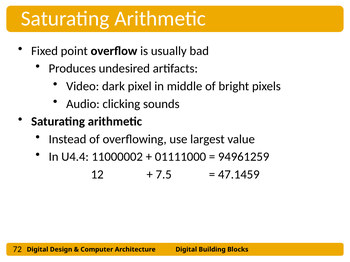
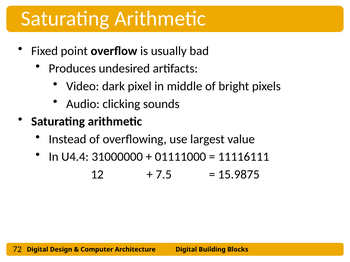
11000002: 11000002 -> 31000000
94961259: 94961259 -> 11116111
47.1459: 47.1459 -> 15.9875
